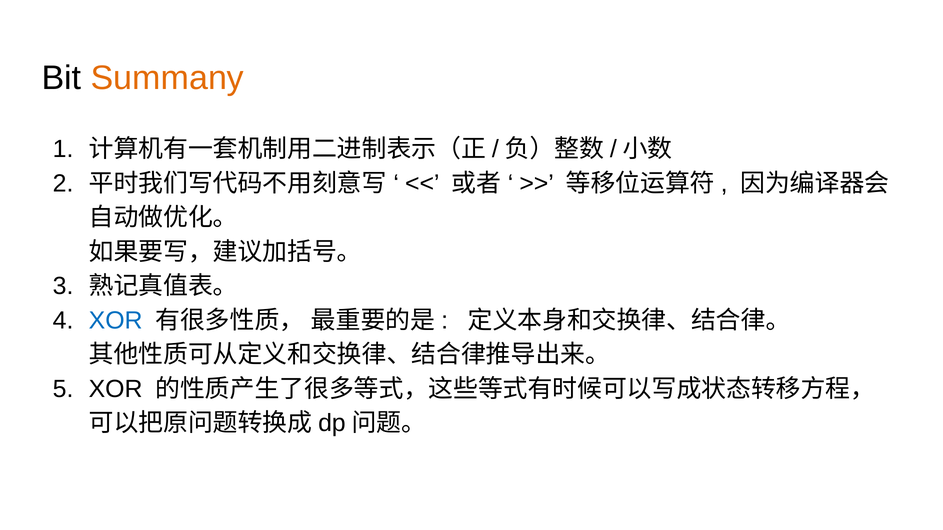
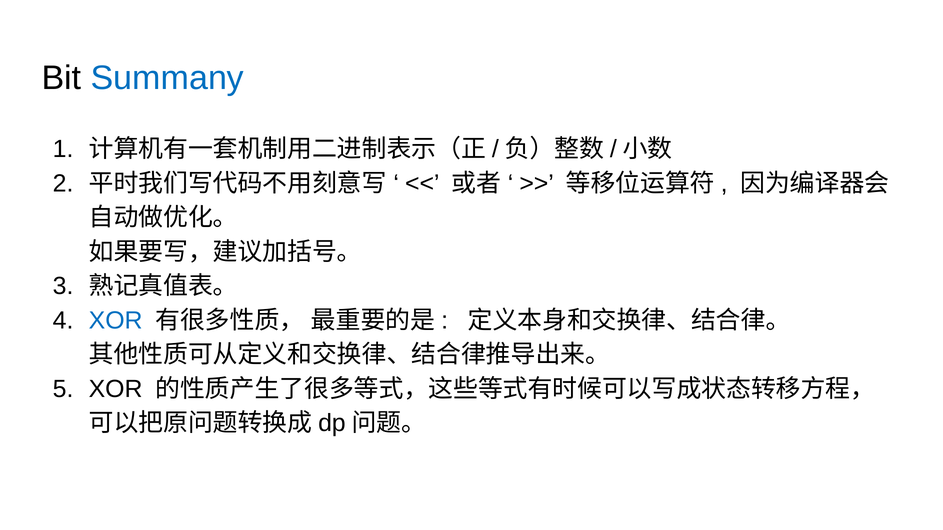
Summany colour: orange -> blue
